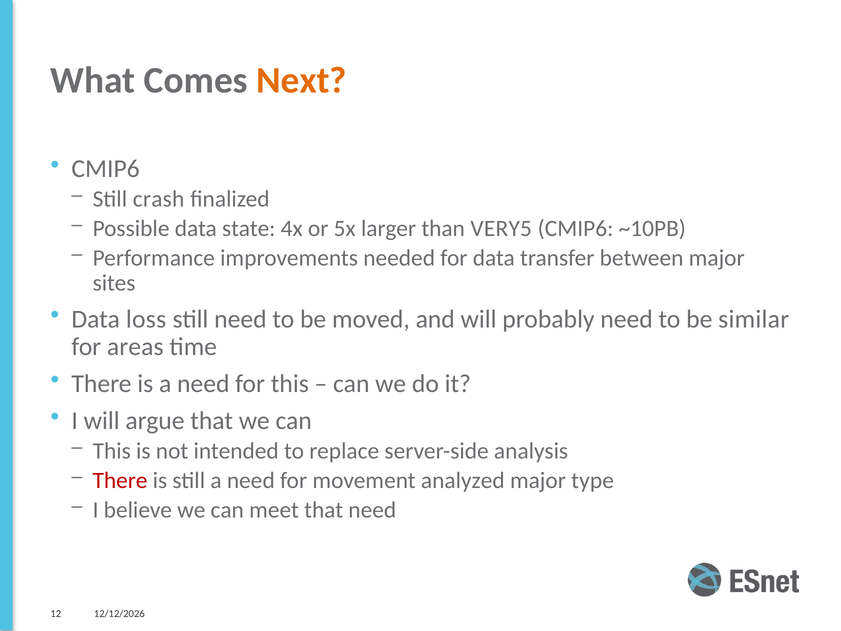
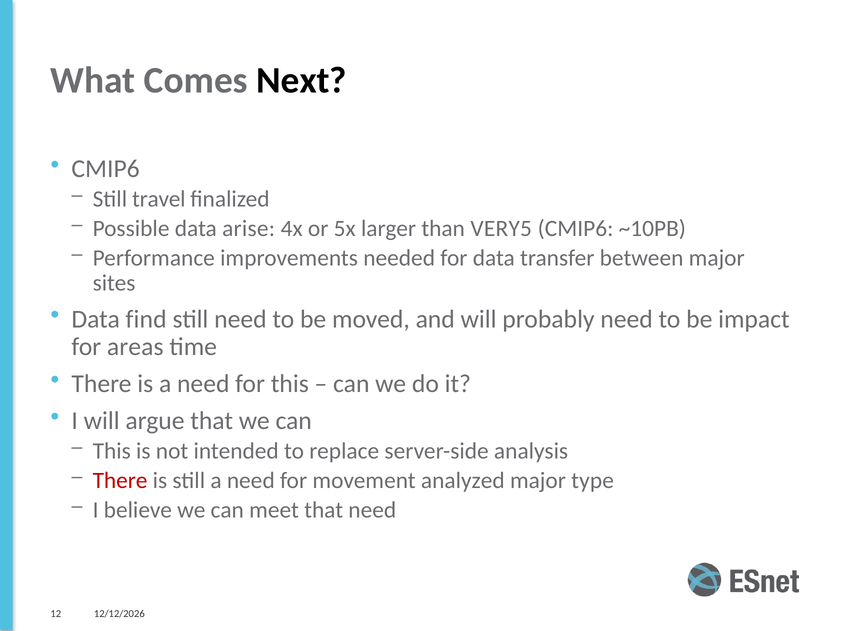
Next colour: orange -> black
crash: crash -> travel
state: state -> arise
loss: loss -> find
similar: similar -> impact
